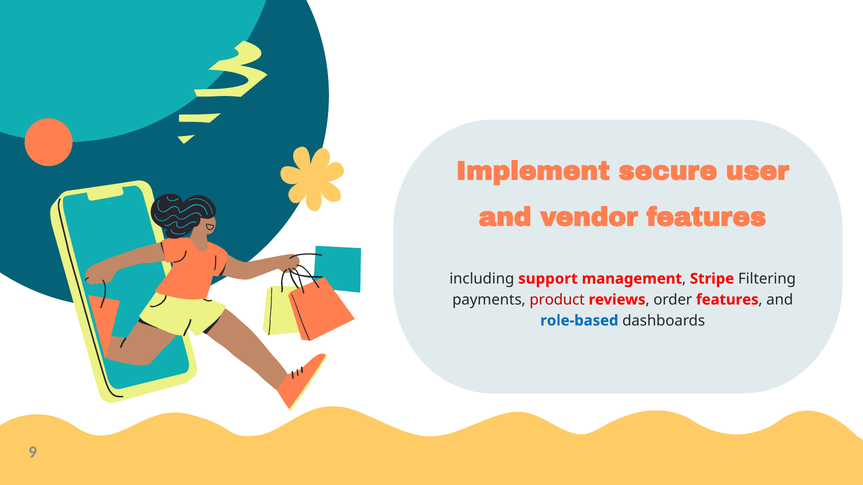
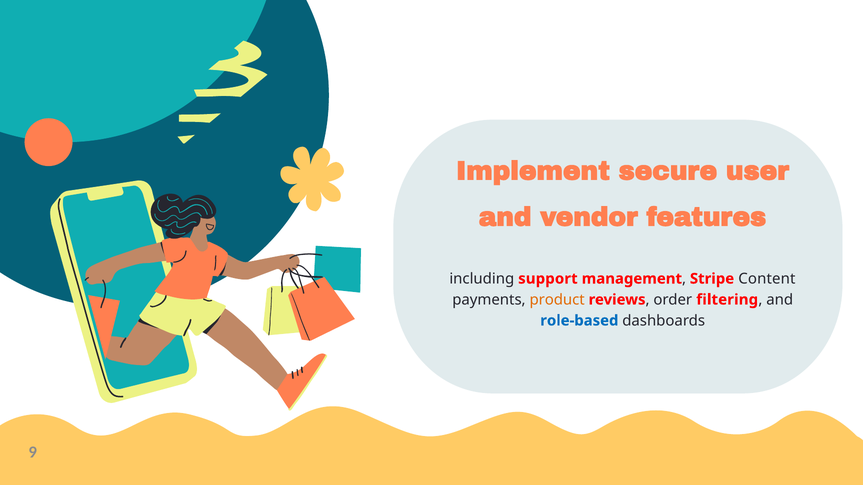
Filtering: Filtering -> Content
product colour: red -> orange
order features: features -> filtering
